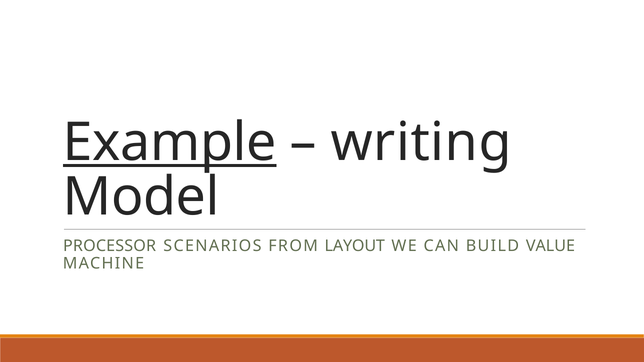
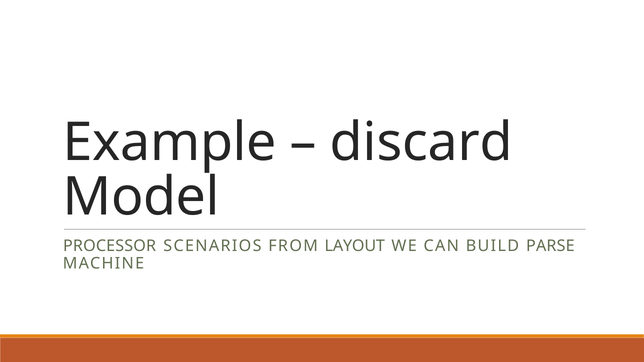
Example underline: present -> none
writing: writing -> discard
VALUE: VALUE -> PARSE
